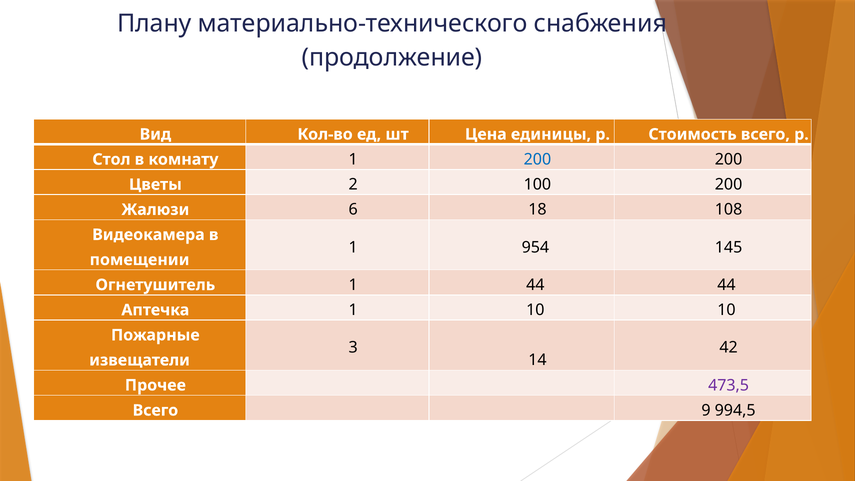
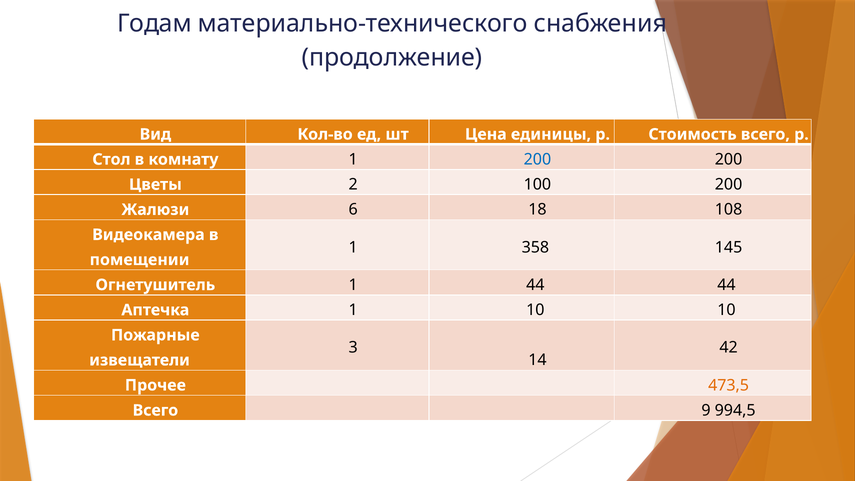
Плану: Плану -> Годам
954: 954 -> 358
473,5 colour: purple -> orange
